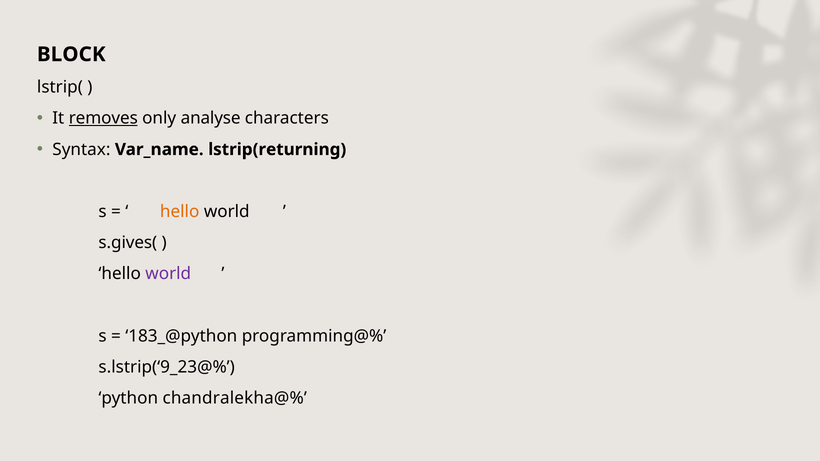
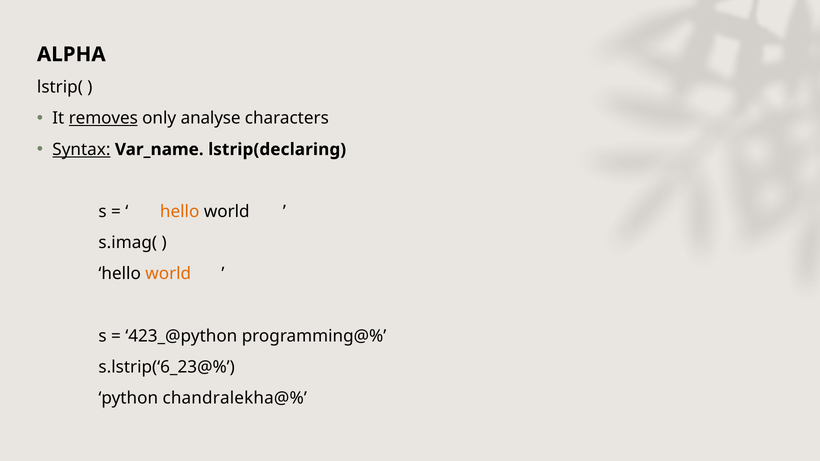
BLOCK: BLOCK -> ALPHA
Syntax underline: none -> present
lstrip(returning: lstrip(returning -> lstrip(declaring
s.gives(: s.gives( -> s.imag(
world at (168, 274) colour: purple -> orange
183_@python: 183_@python -> 423_@python
s.lstrip(‘9_23@%: s.lstrip(‘9_23@% -> s.lstrip(‘6_23@%
